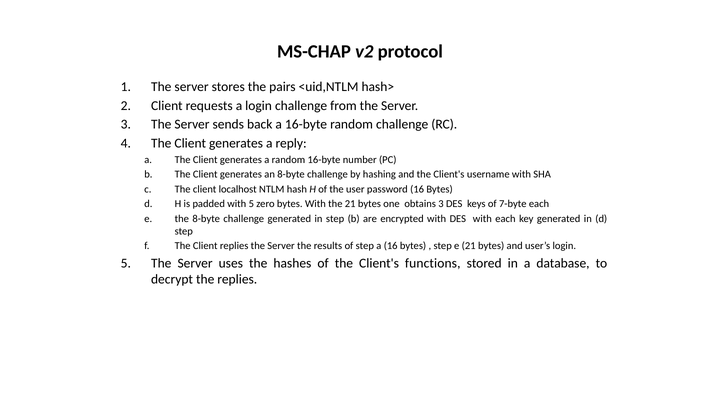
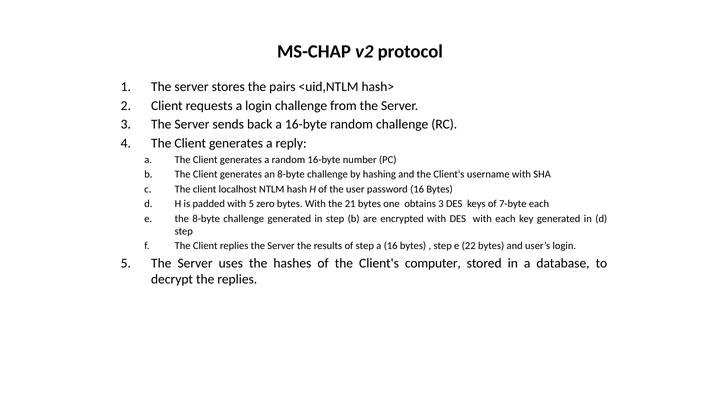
e 21: 21 -> 22
functions: functions -> computer
